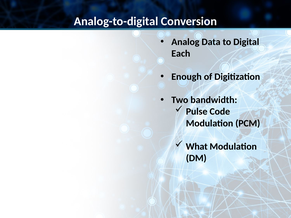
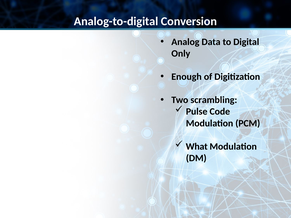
Each: Each -> Only
bandwidth: bandwidth -> scrambling
